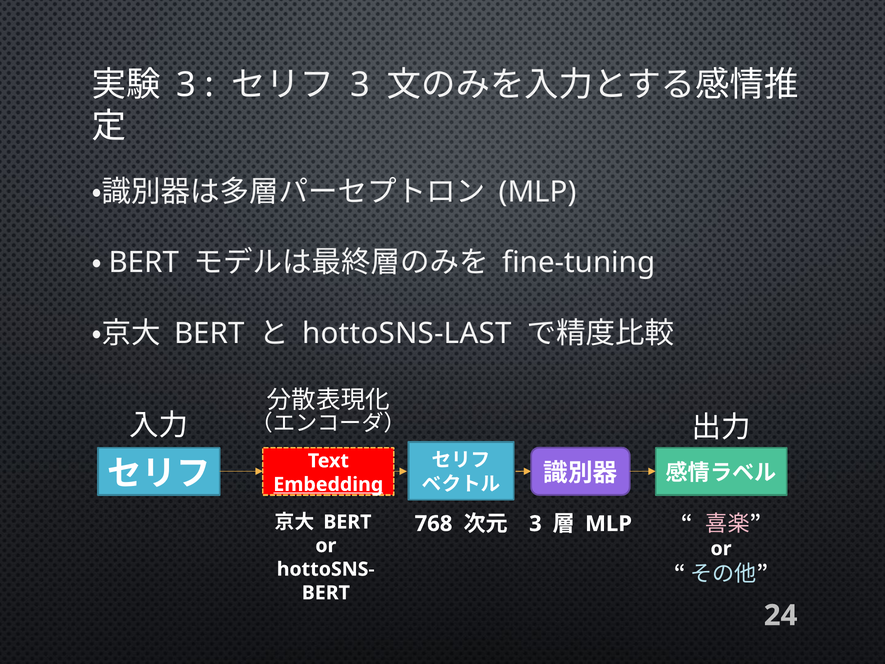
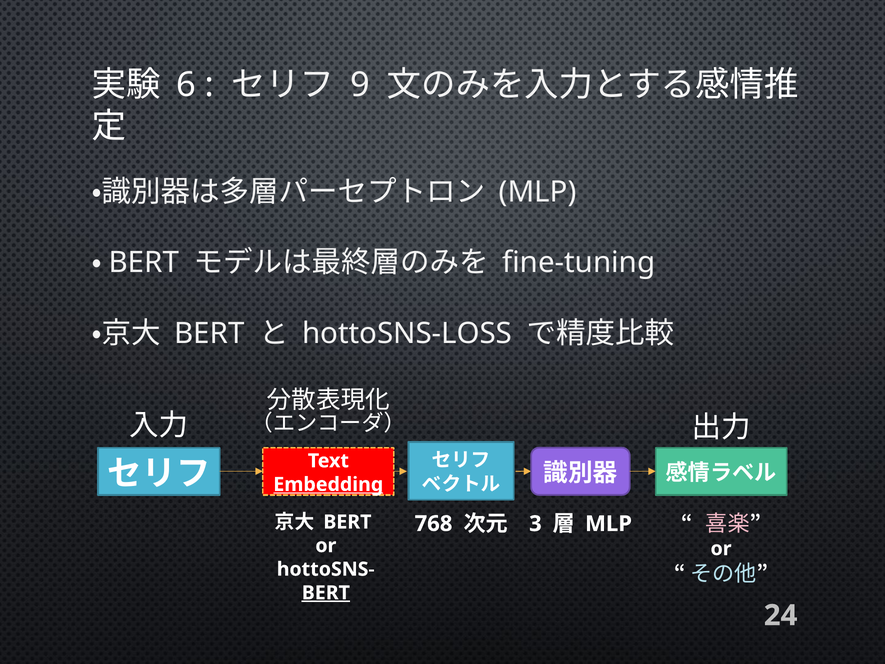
3 at (186, 85): 3 -> 6
3 at (360, 85): 3 -> 9
hottoSNS-LAST: hottoSNS-LAST -> hottoSNS-LOSS
BERT at (326, 593) underline: none -> present
